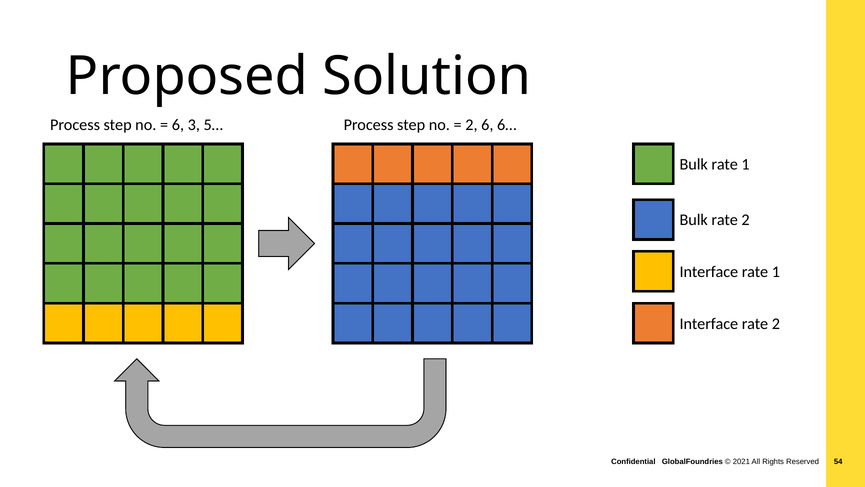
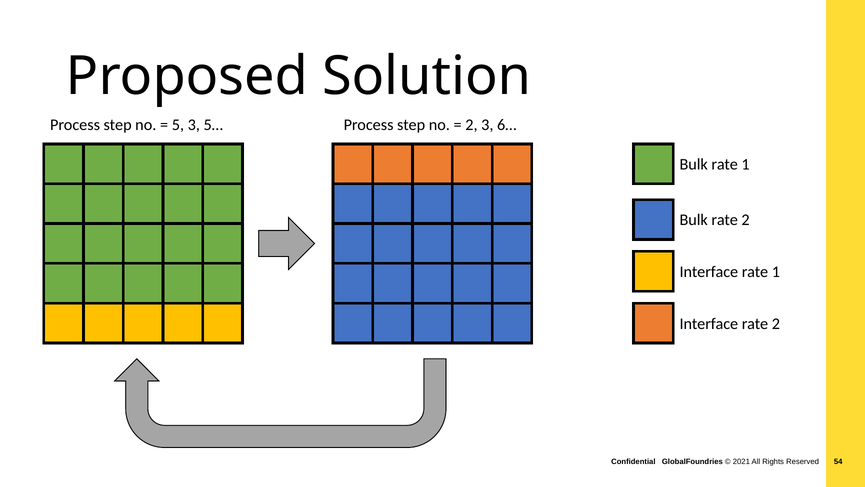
6 at (178, 125): 6 -> 5
2 6: 6 -> 3
